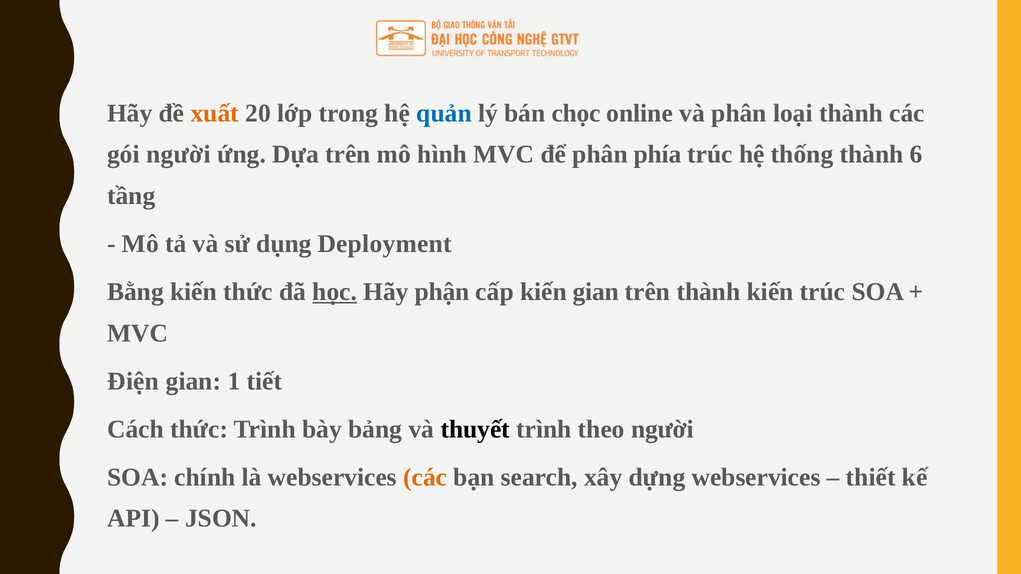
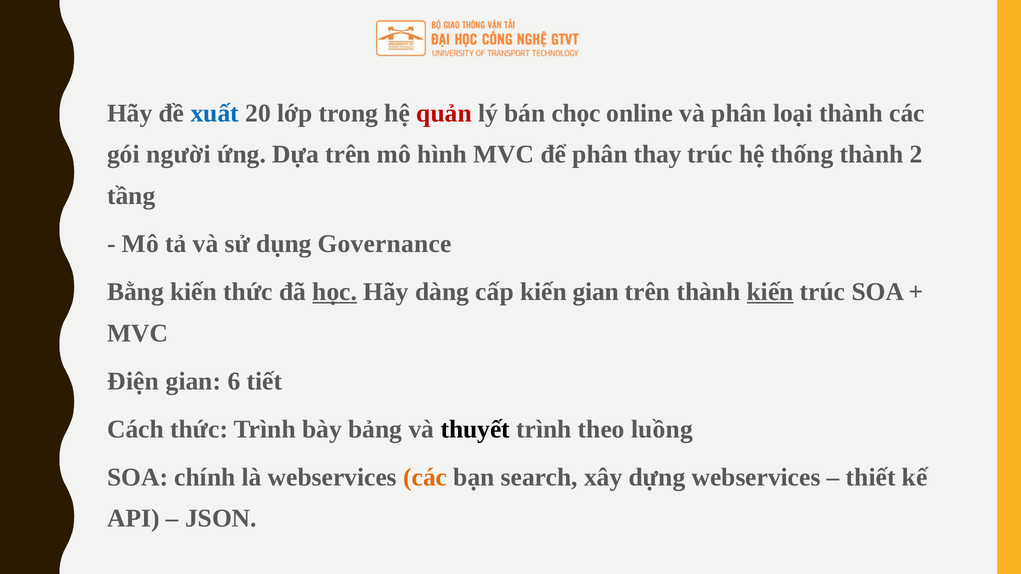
xuất colour: orange -> blue
quản colour: blue -> red
phía: phía -> thay
6: 6 -> 2
Deployment: Deployment -> Governance
phận: phận -> dàng
kiến at (770, 292) underline: none -> present
1: 1 -> 6
theo người: người -> luồng
